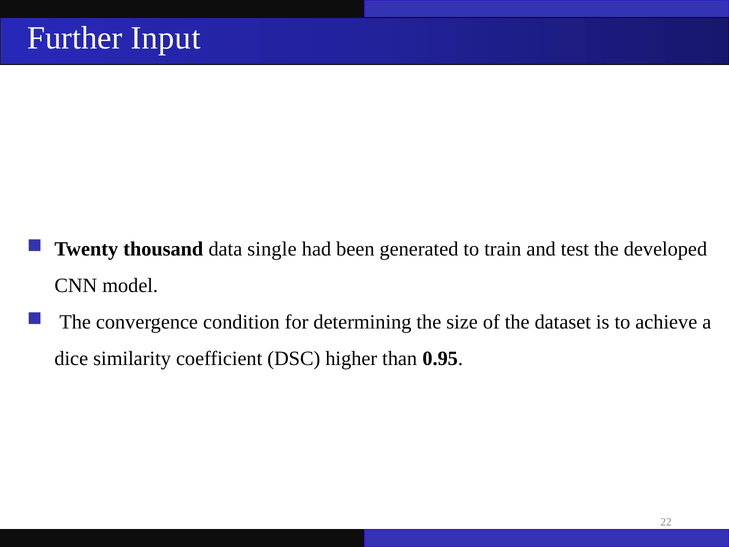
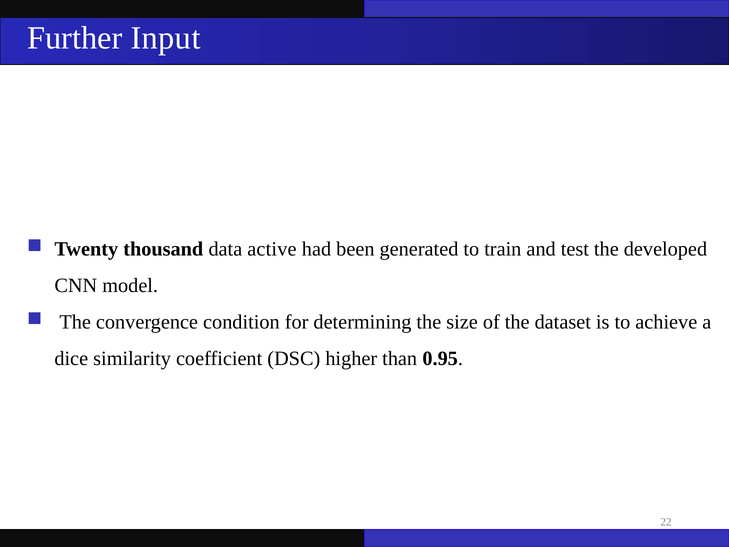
single: single -> active
